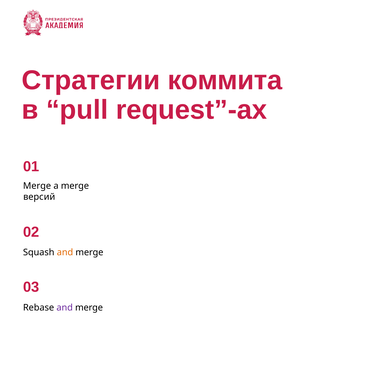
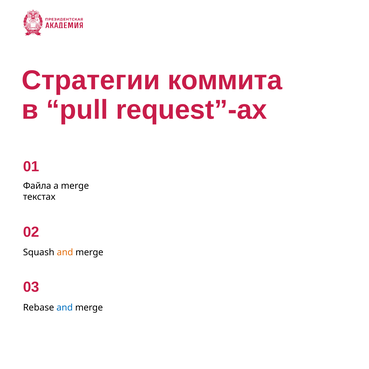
Merge at (37, 186): Merge -> Файла
версий: версий -> текстах
and at (65, 308) colour: purple -> blue
